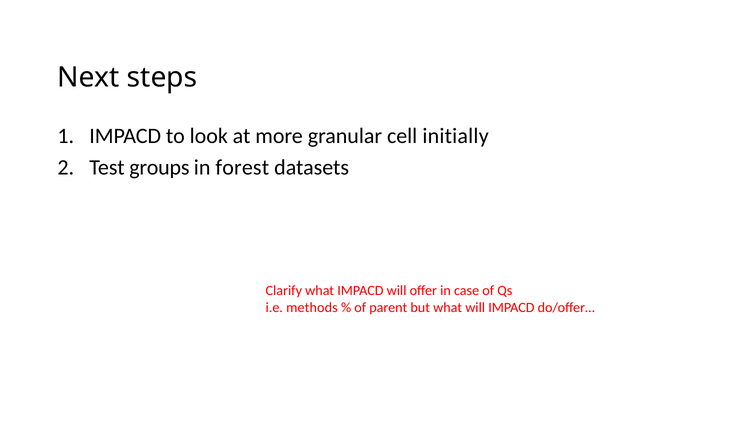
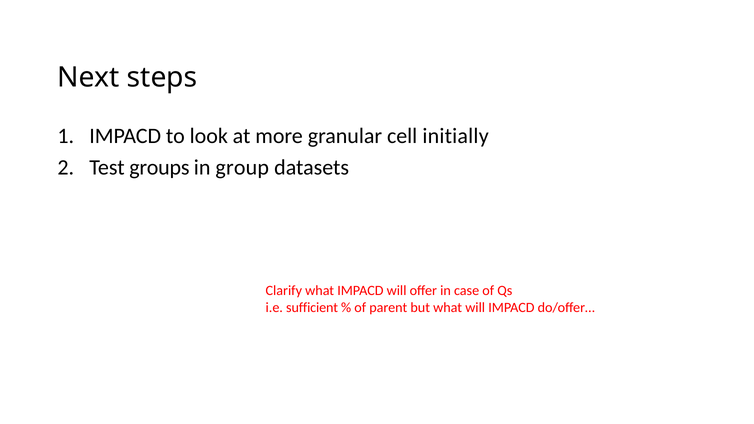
forest: forest -> group
methods: methods -> sufficient
